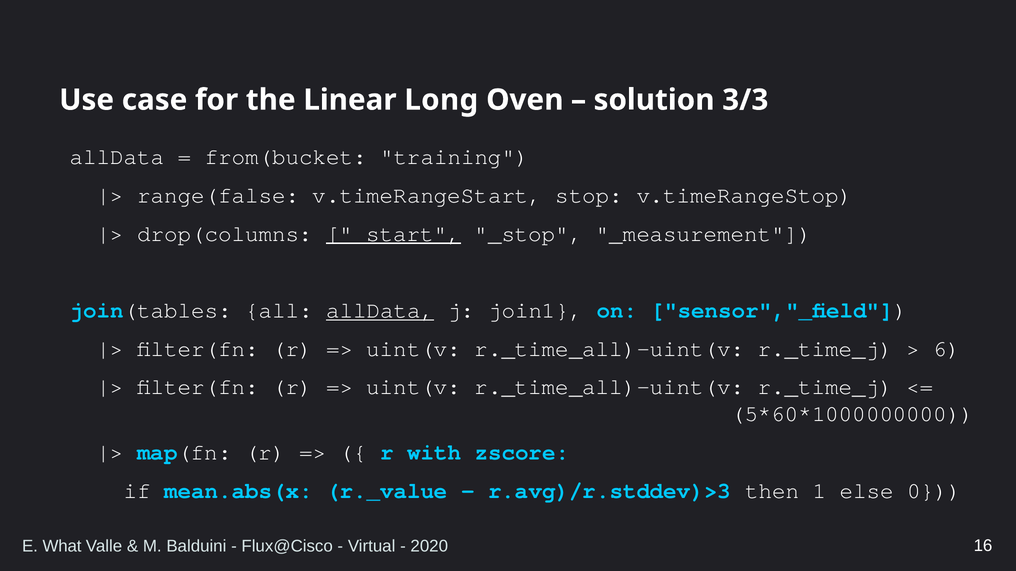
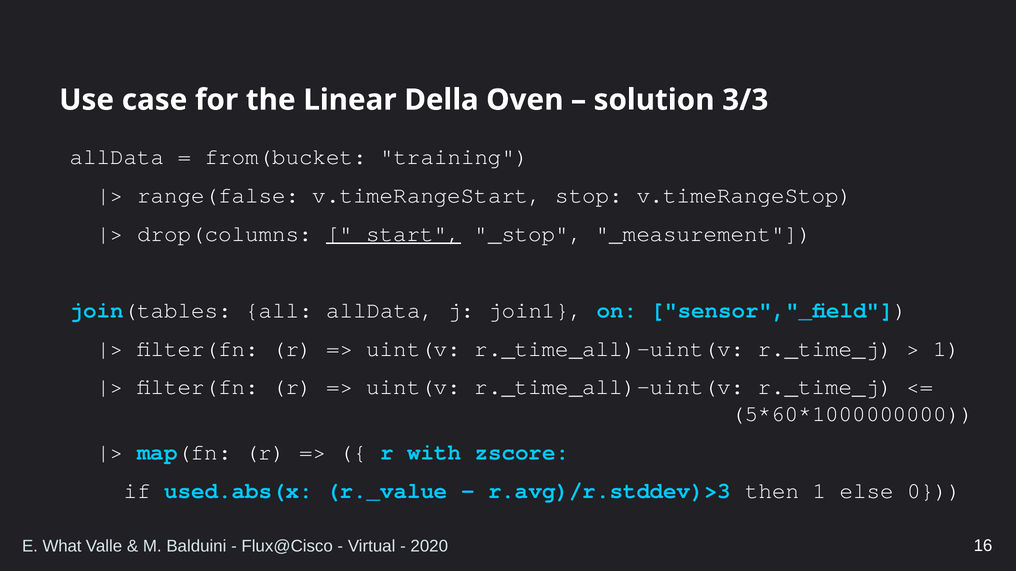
Long: Long -> Della
allData at (380, 311) underline: present -> none
6 at (947, 349): 6 -> 1
mean.abs(x: mean.abs(x -> used.abs(x
